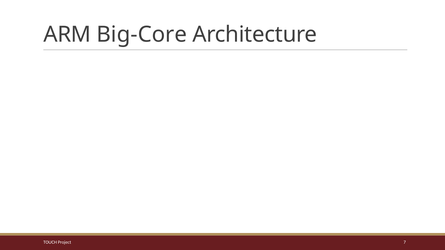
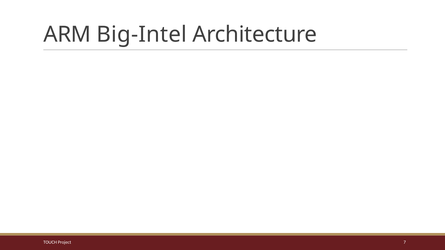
Big-Core: Big-Core -> Big-Intel
